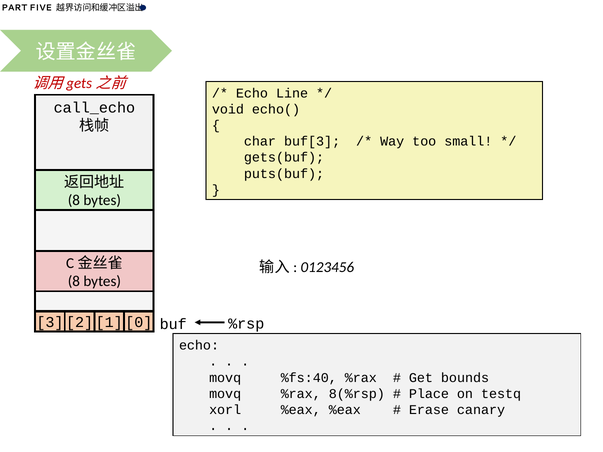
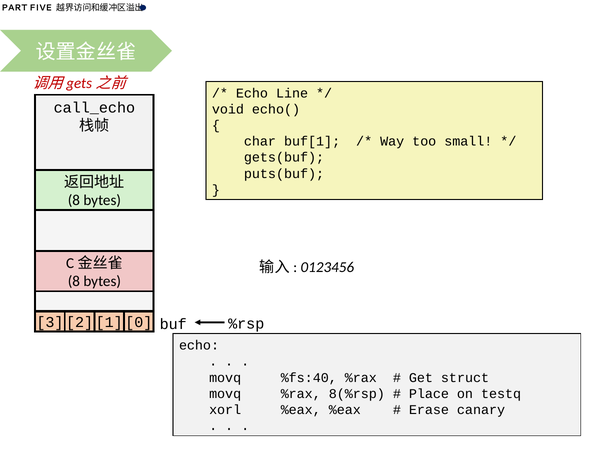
buf[3: buf[3 -> buf[1
bounds: bounds -> struct
